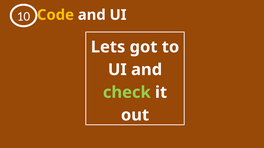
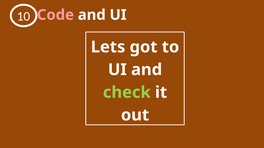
Code colour: yellow -> pink
